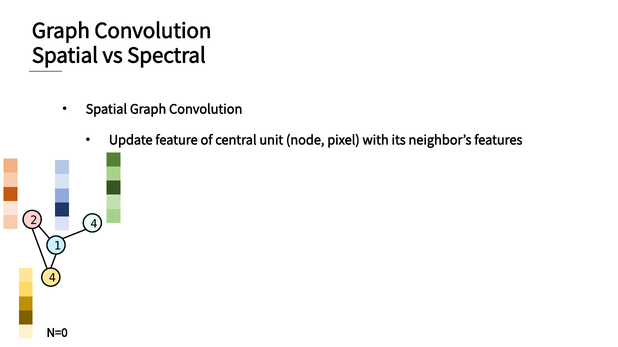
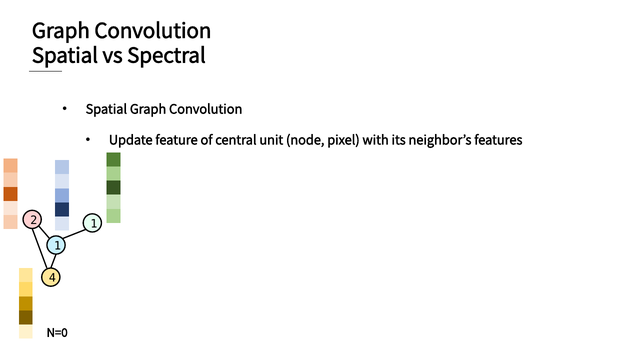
2 4: 4 -> 1
